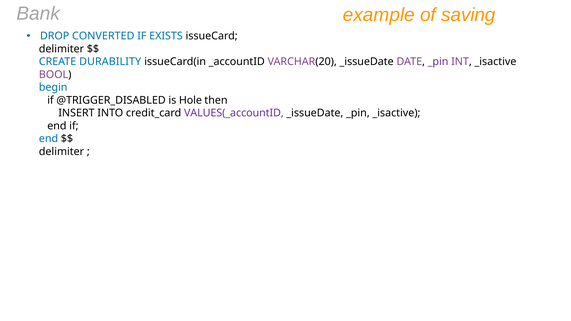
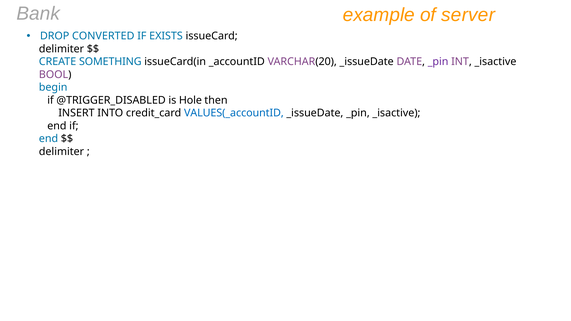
saving: saving -> server
DURABILITY: DURABILITY -> SOMETHING
VALUES(_accountID colour: purple -> blue
